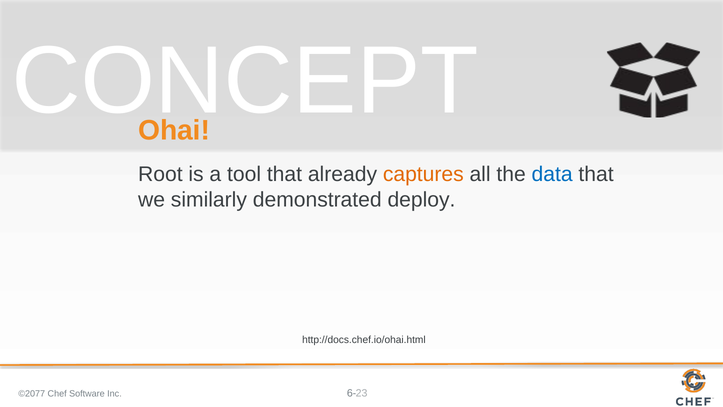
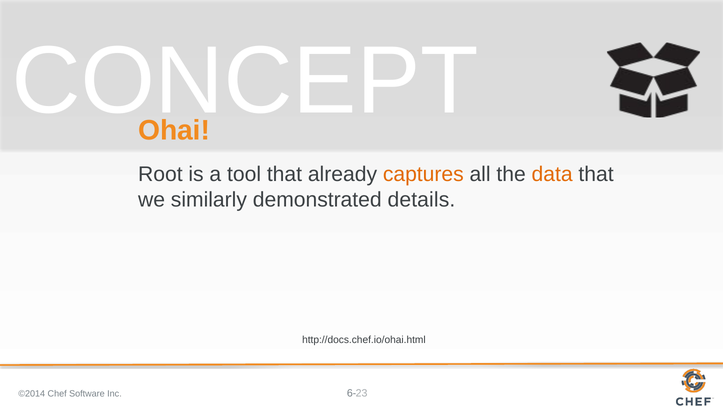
data colour: blue -> orange
deploy: deploy -> details
©2077: ©2077 -> ©2014
